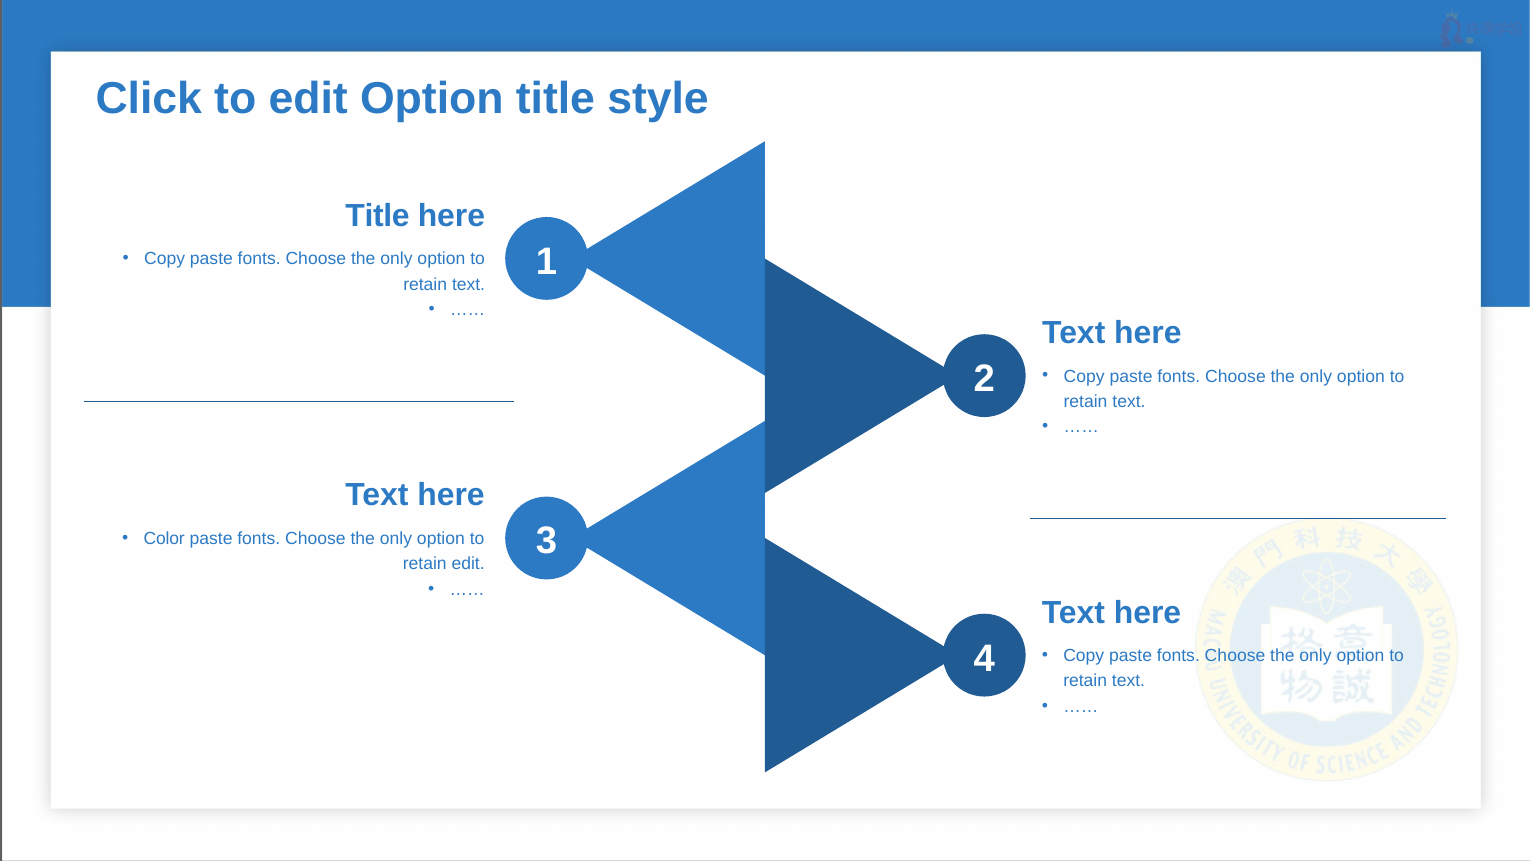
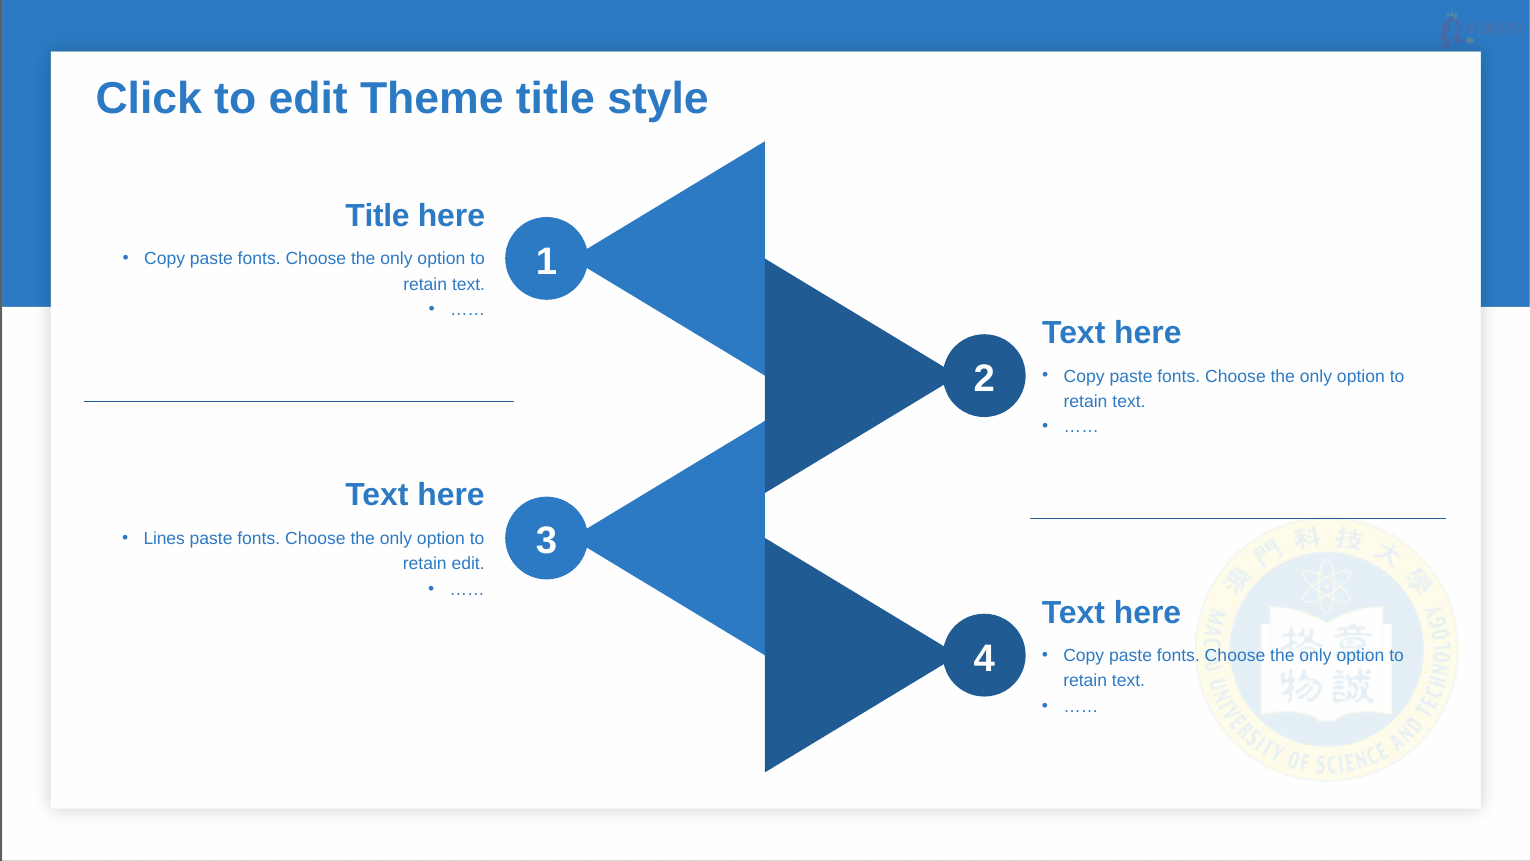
edit Option: Option -> Theme
Color: Color -> Lines
